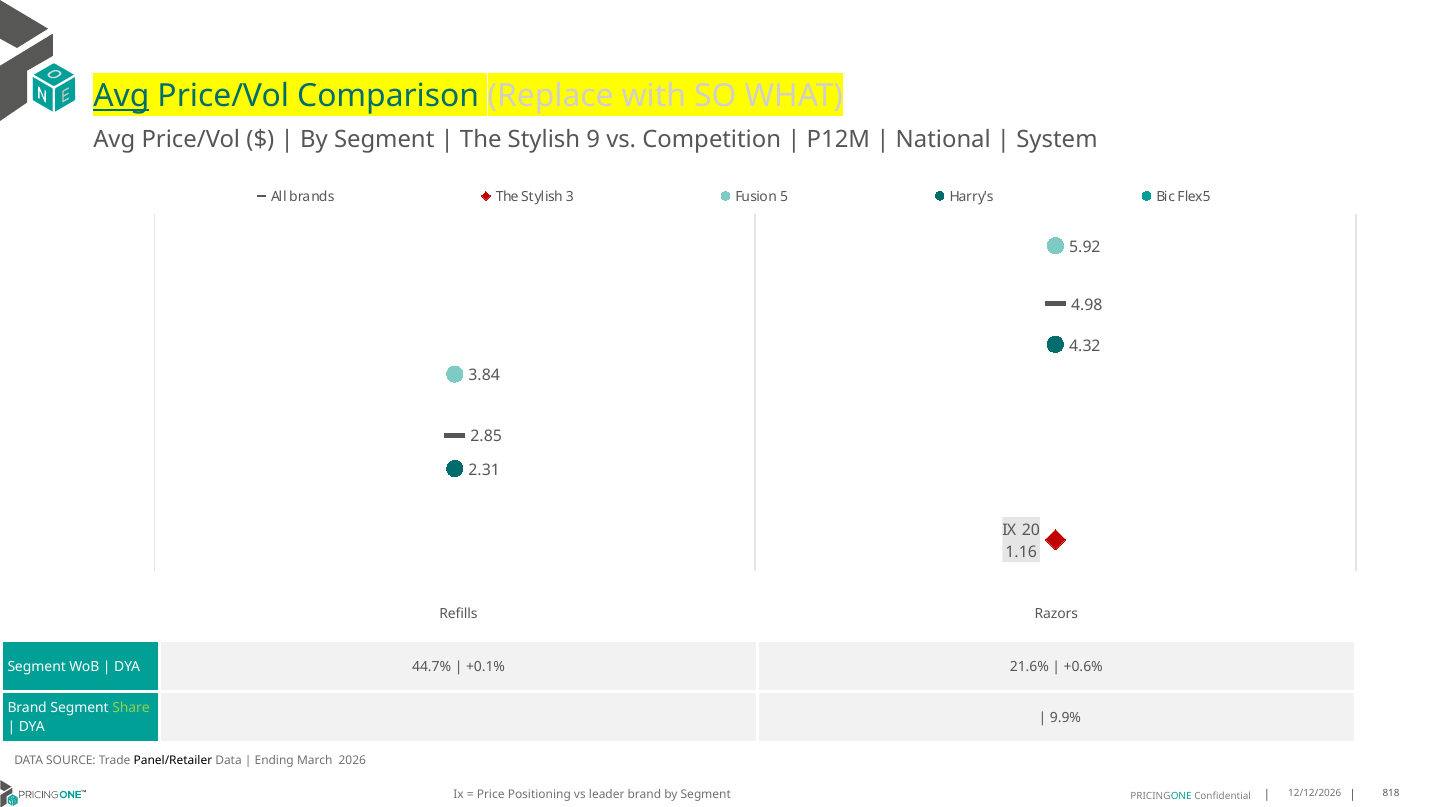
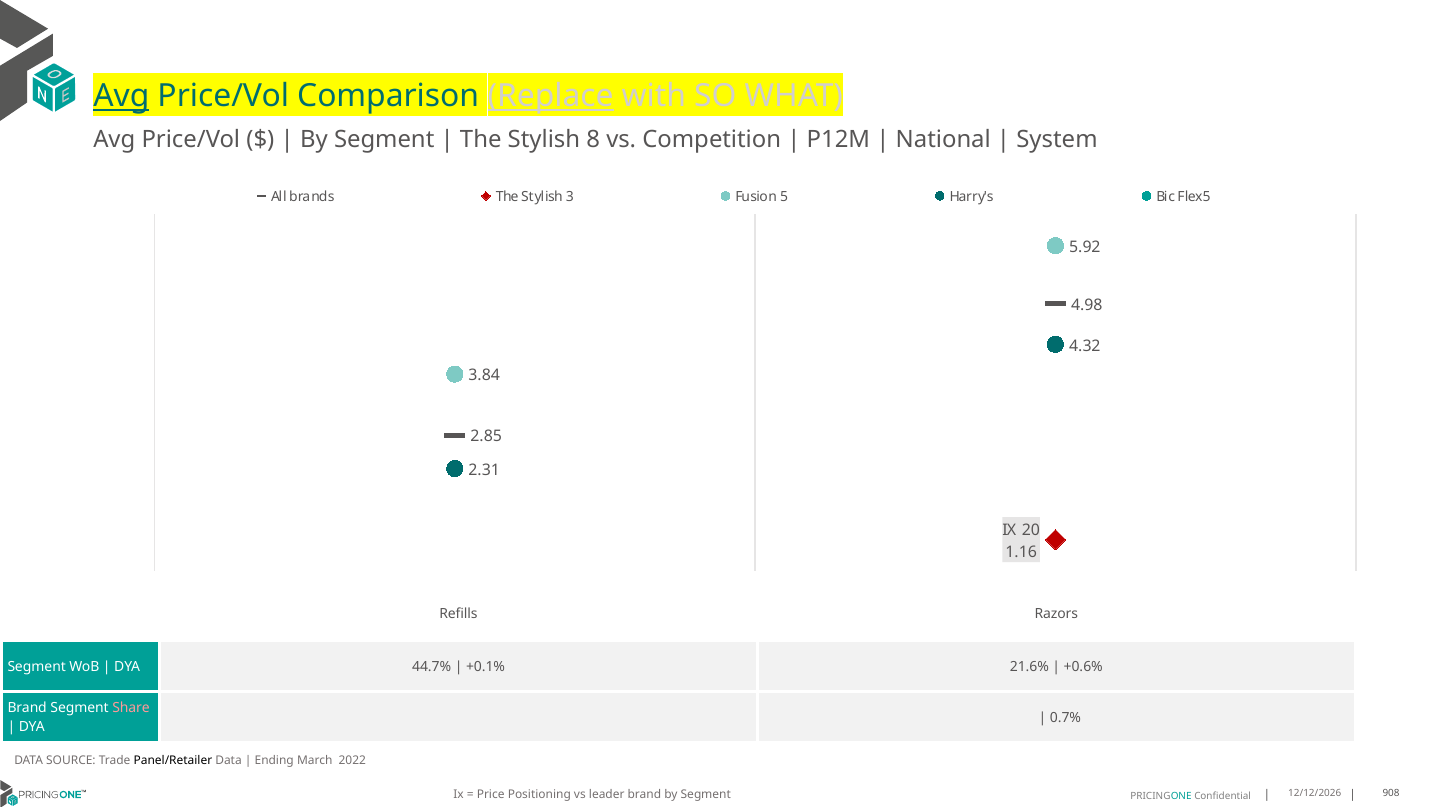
Replace underline: none -> present
9: 9 -> 8
Share colour: light green -> pink
9.9%: 9.9% -> 0.7%
2026: 2026 -> 2022
818: 818 -> 908
